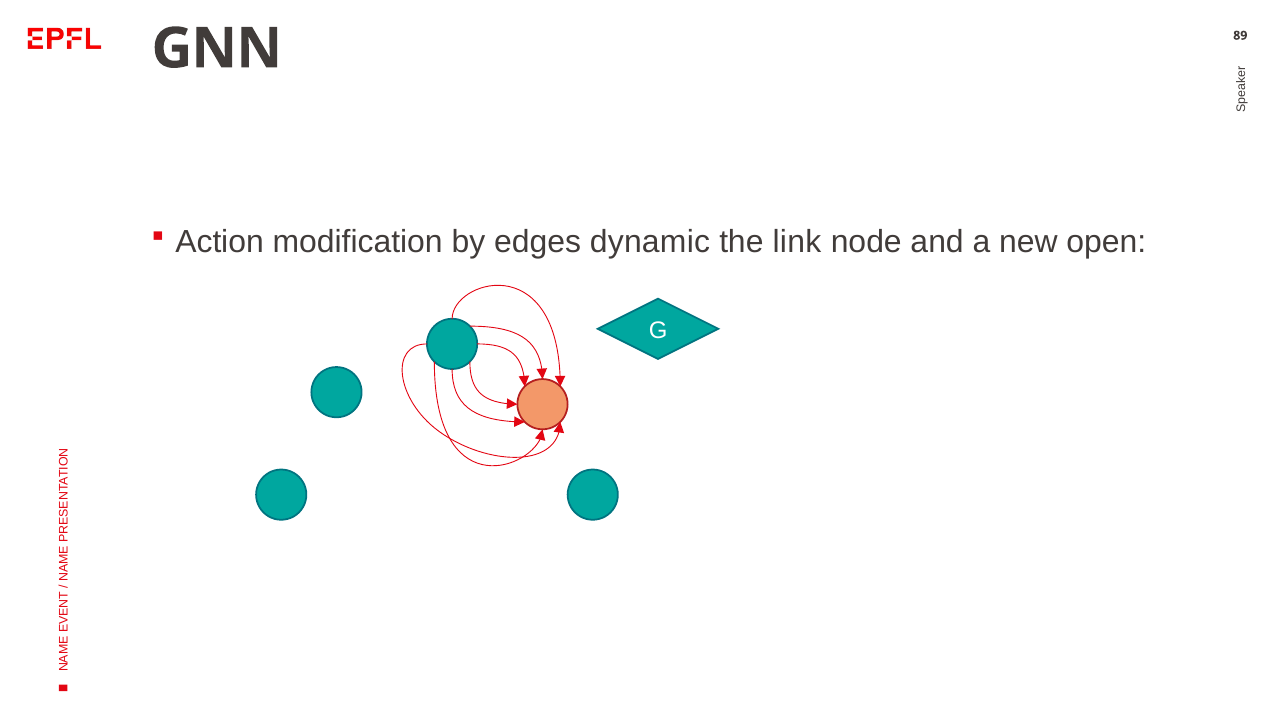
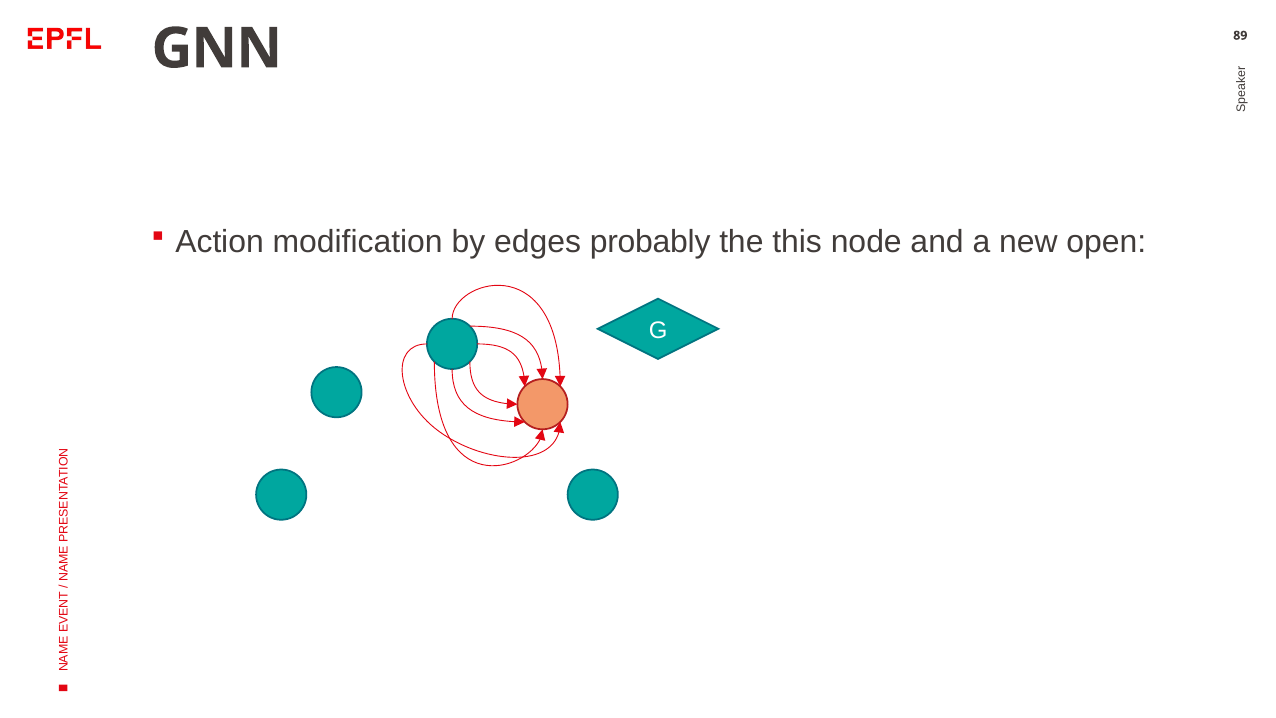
dynamic: dynamic -> probably
link: link -> this
